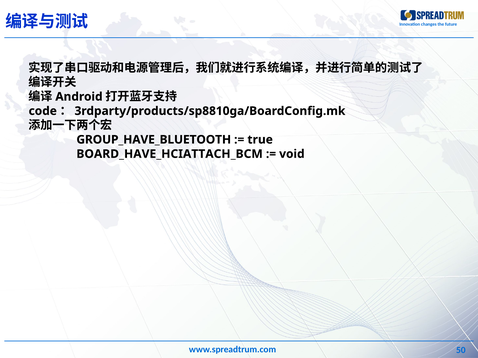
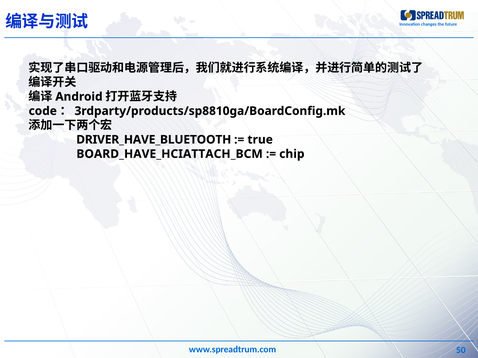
GROUP_HAVE_BLUETOOTH: GROUP_HAVE_BLUETOOTH -> DRIVER_HAVE_BLUETOOTH
void: void -> chip
